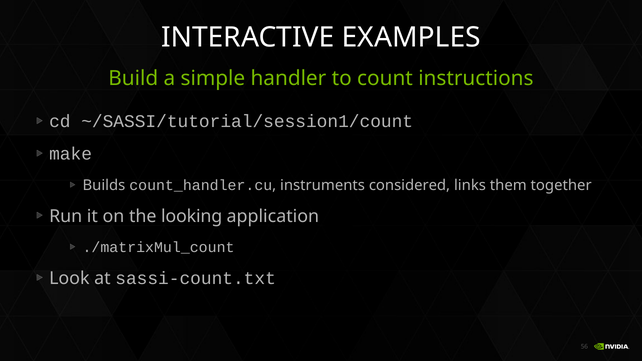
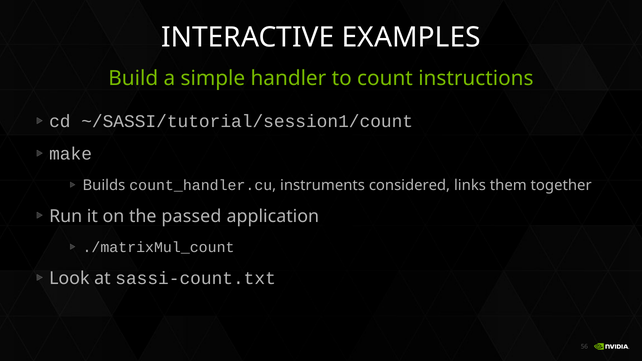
looking: looking -> passed
